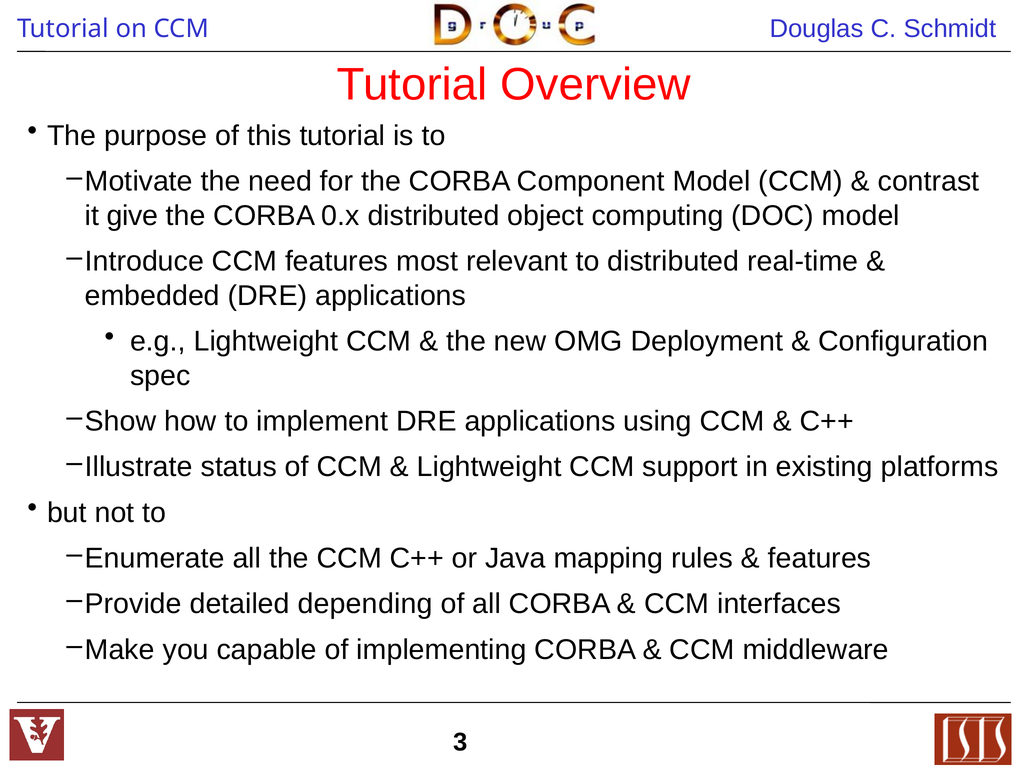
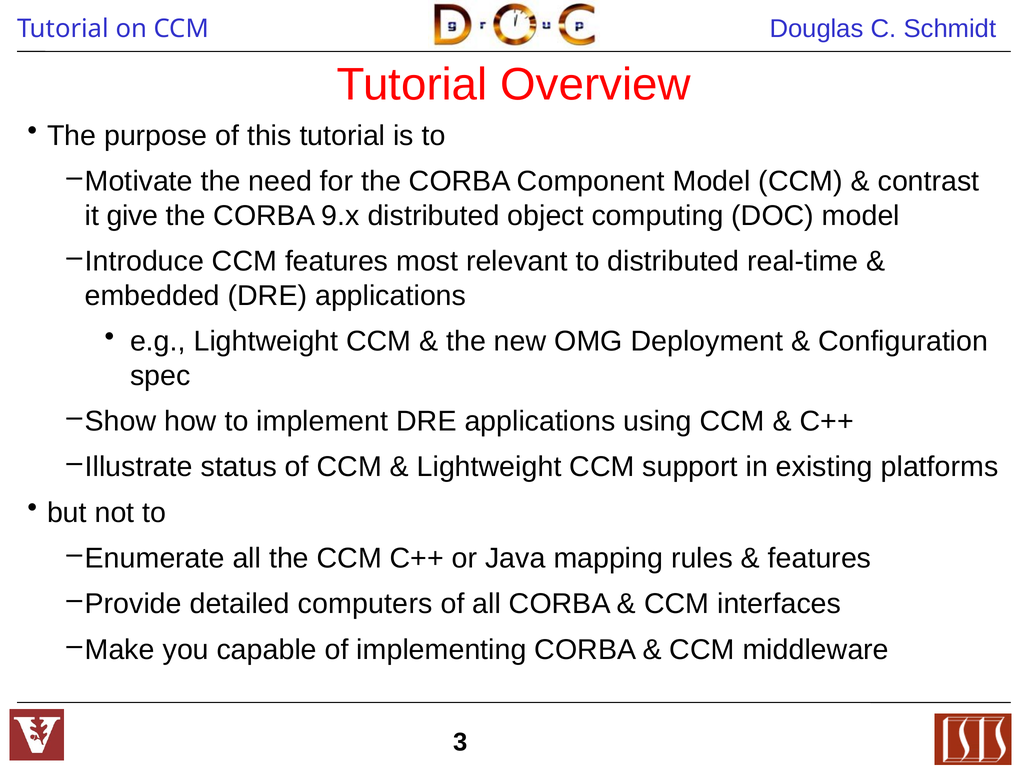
0.x: 0.x -> 9.x
depending: depending -> computers
